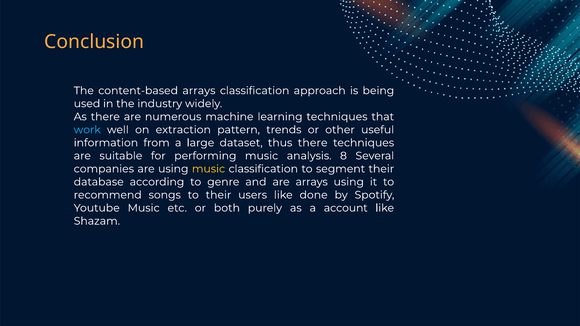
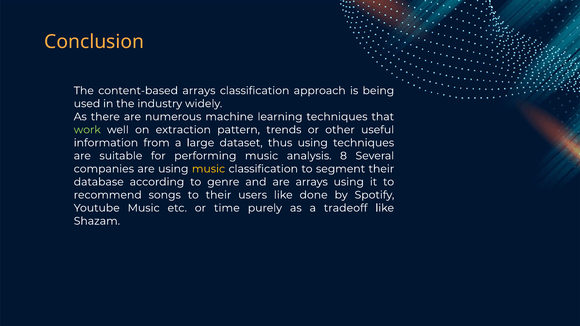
work colour: light blue -> light green
thus there: there -> using
both: both -> time
account: account -> tradeoff
